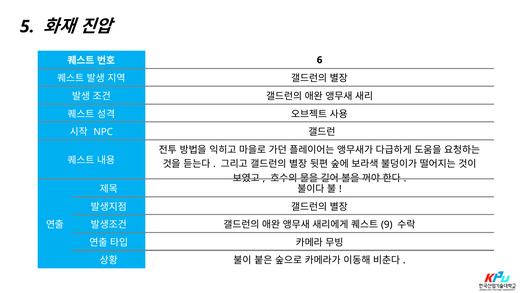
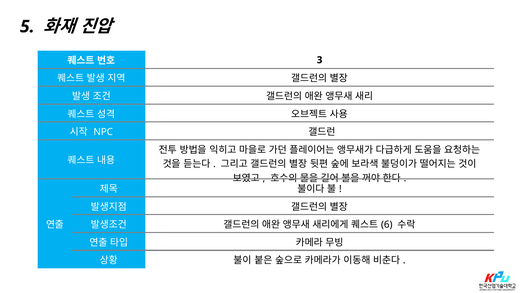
6: 6 -> 3
9: 9 -> 6
